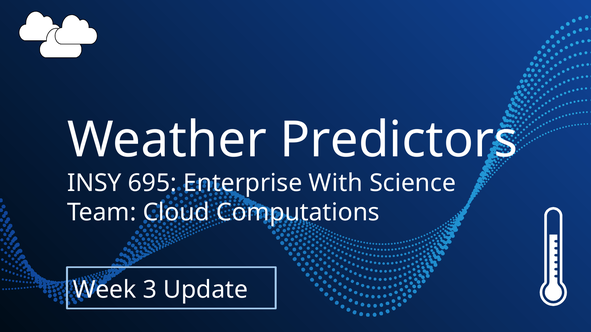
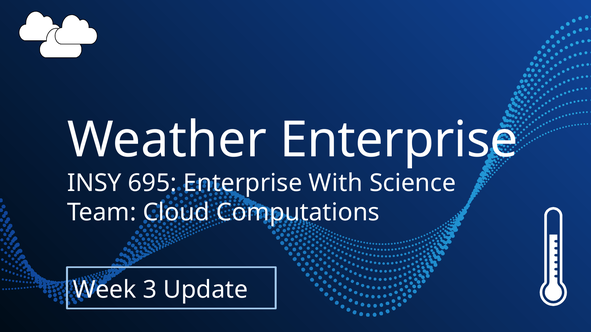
Weather Predictors: Predictors -> Enterprise
